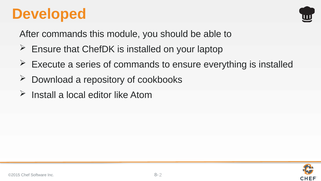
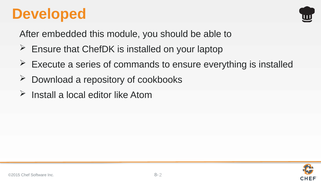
After commands: commands -> embedded
